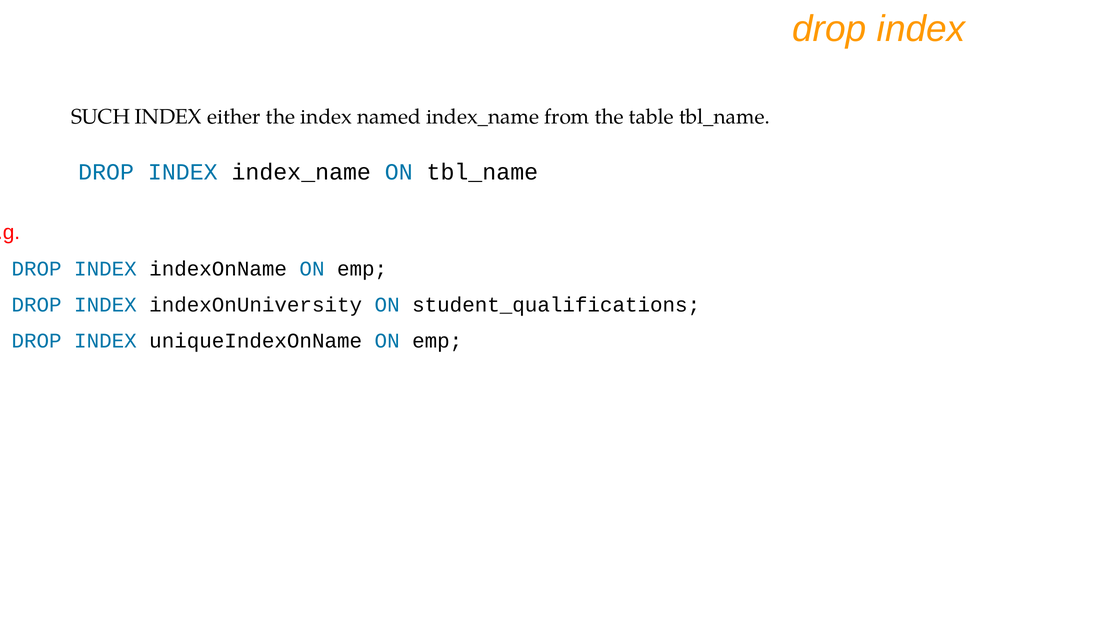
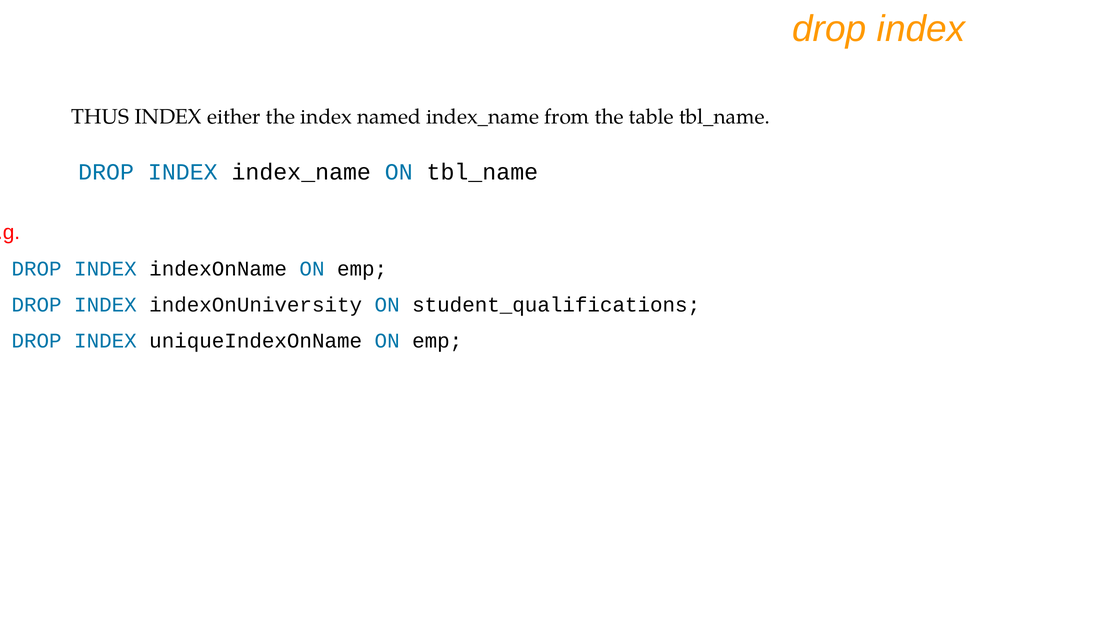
SUCH: SUCH -> THUS
